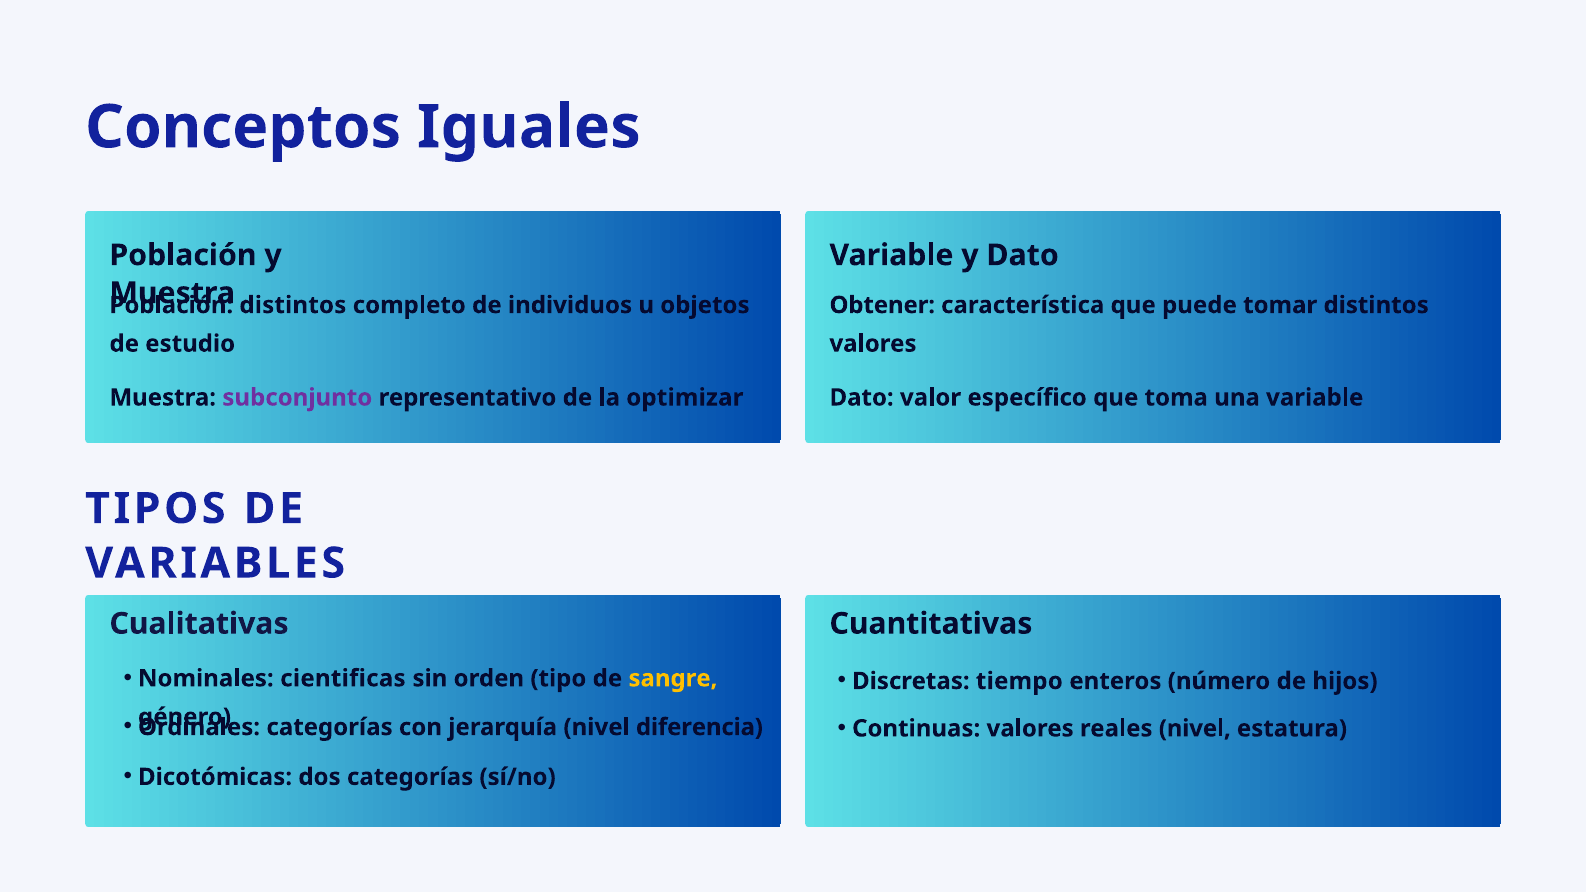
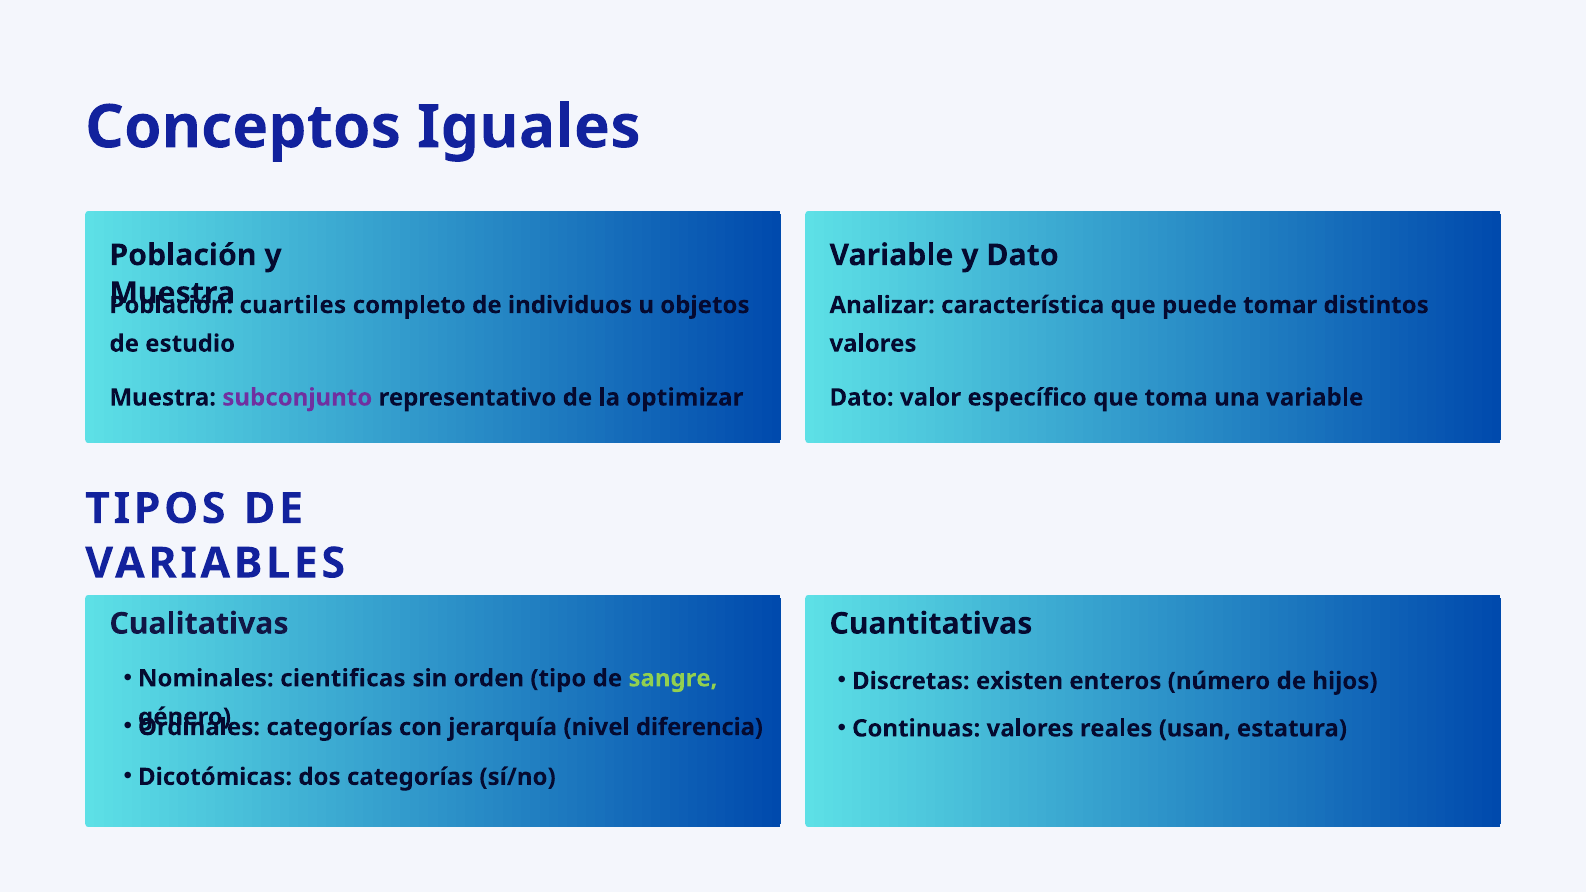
distintos at (293, 305): distintos -> cuartiles
Obtener: Obtener -> Analizar
sangre colour: yellow -> light green
tiempo: tiempo -> existen
reales nivel: nivel -> usan
